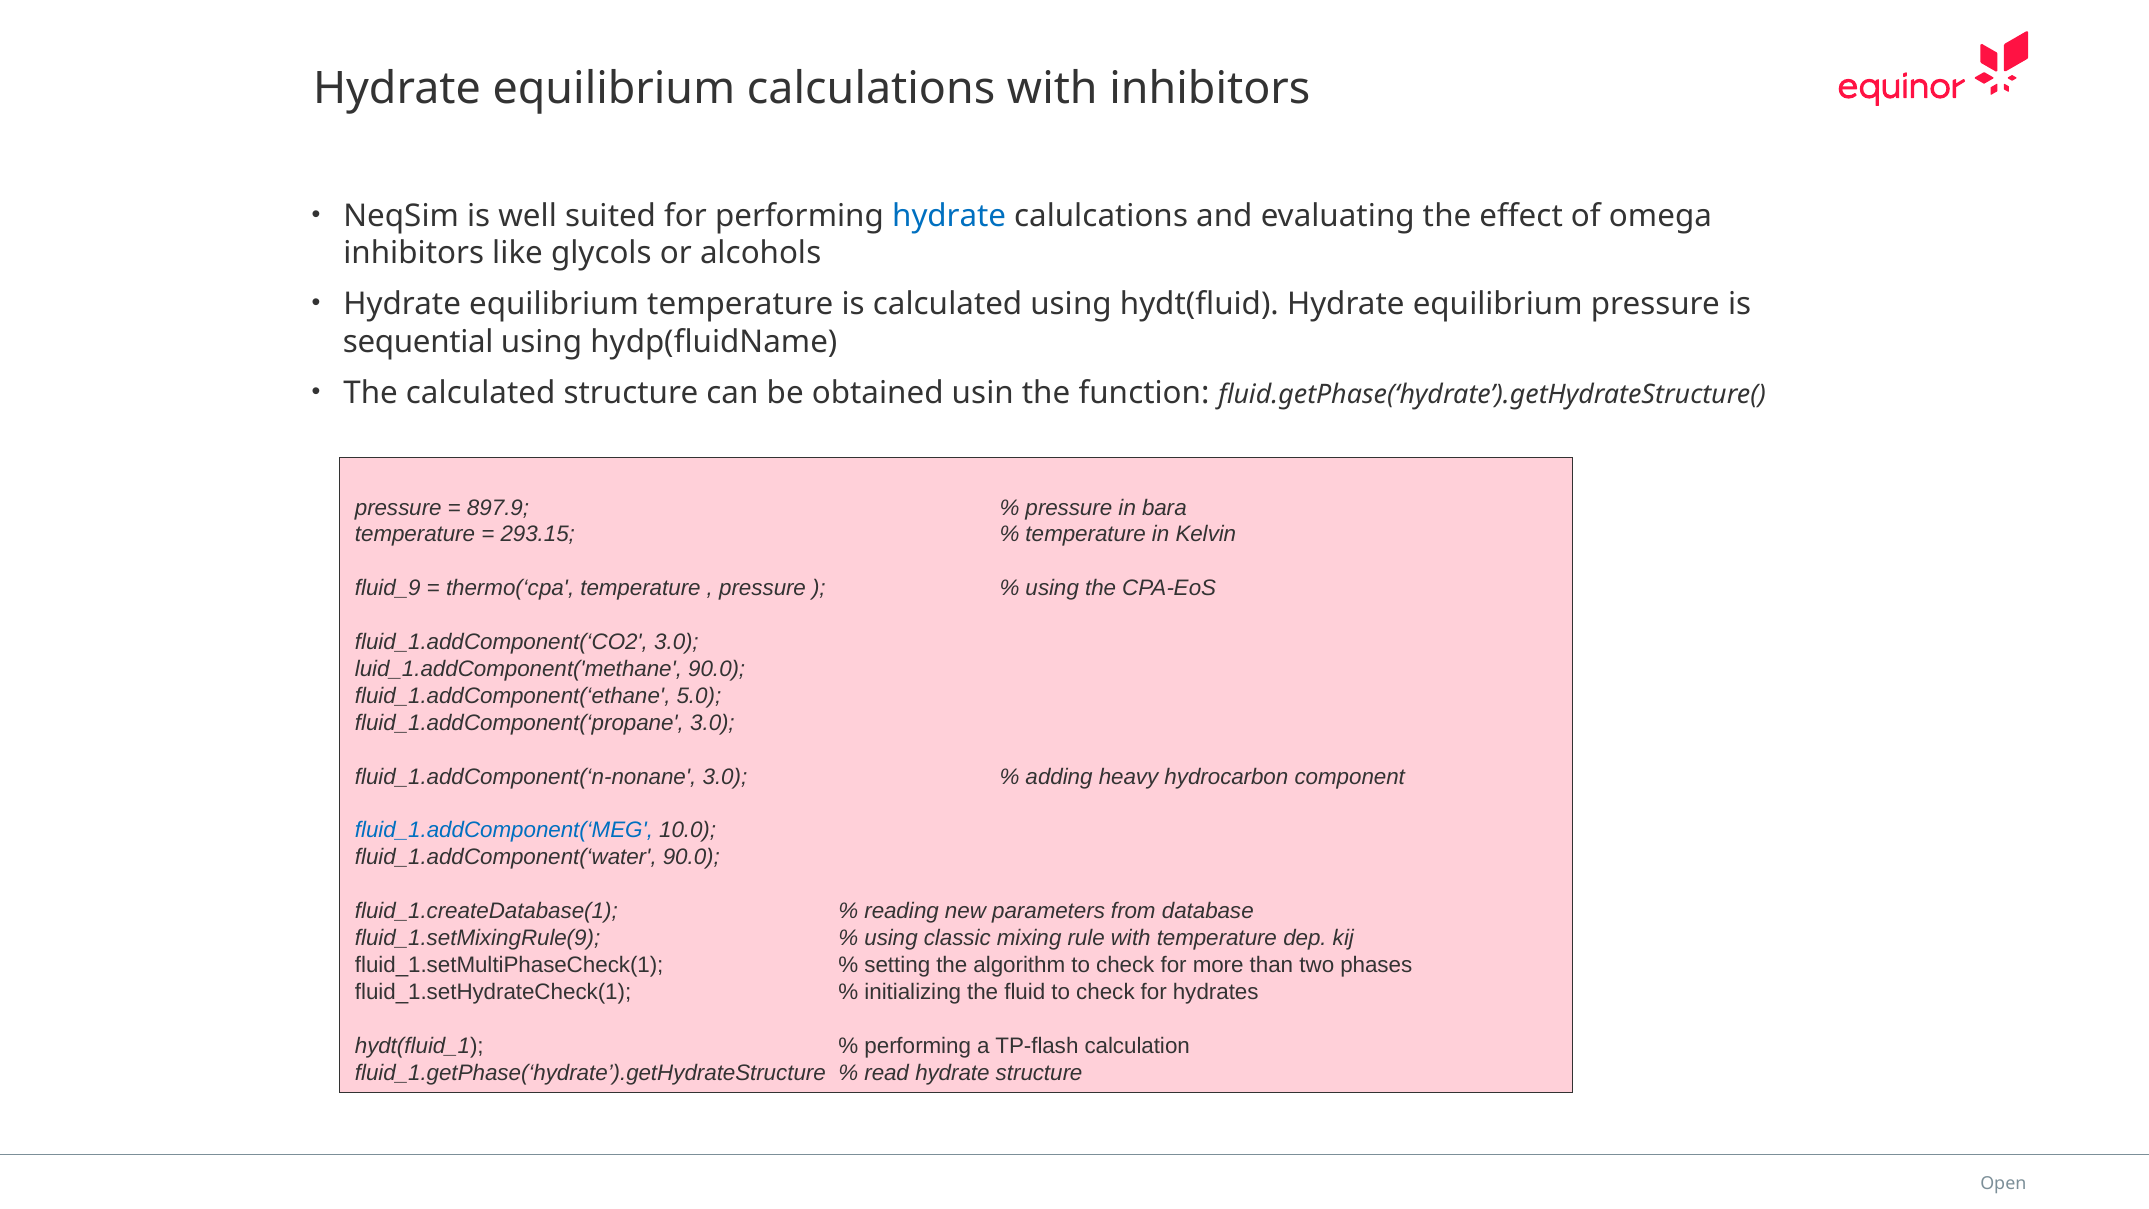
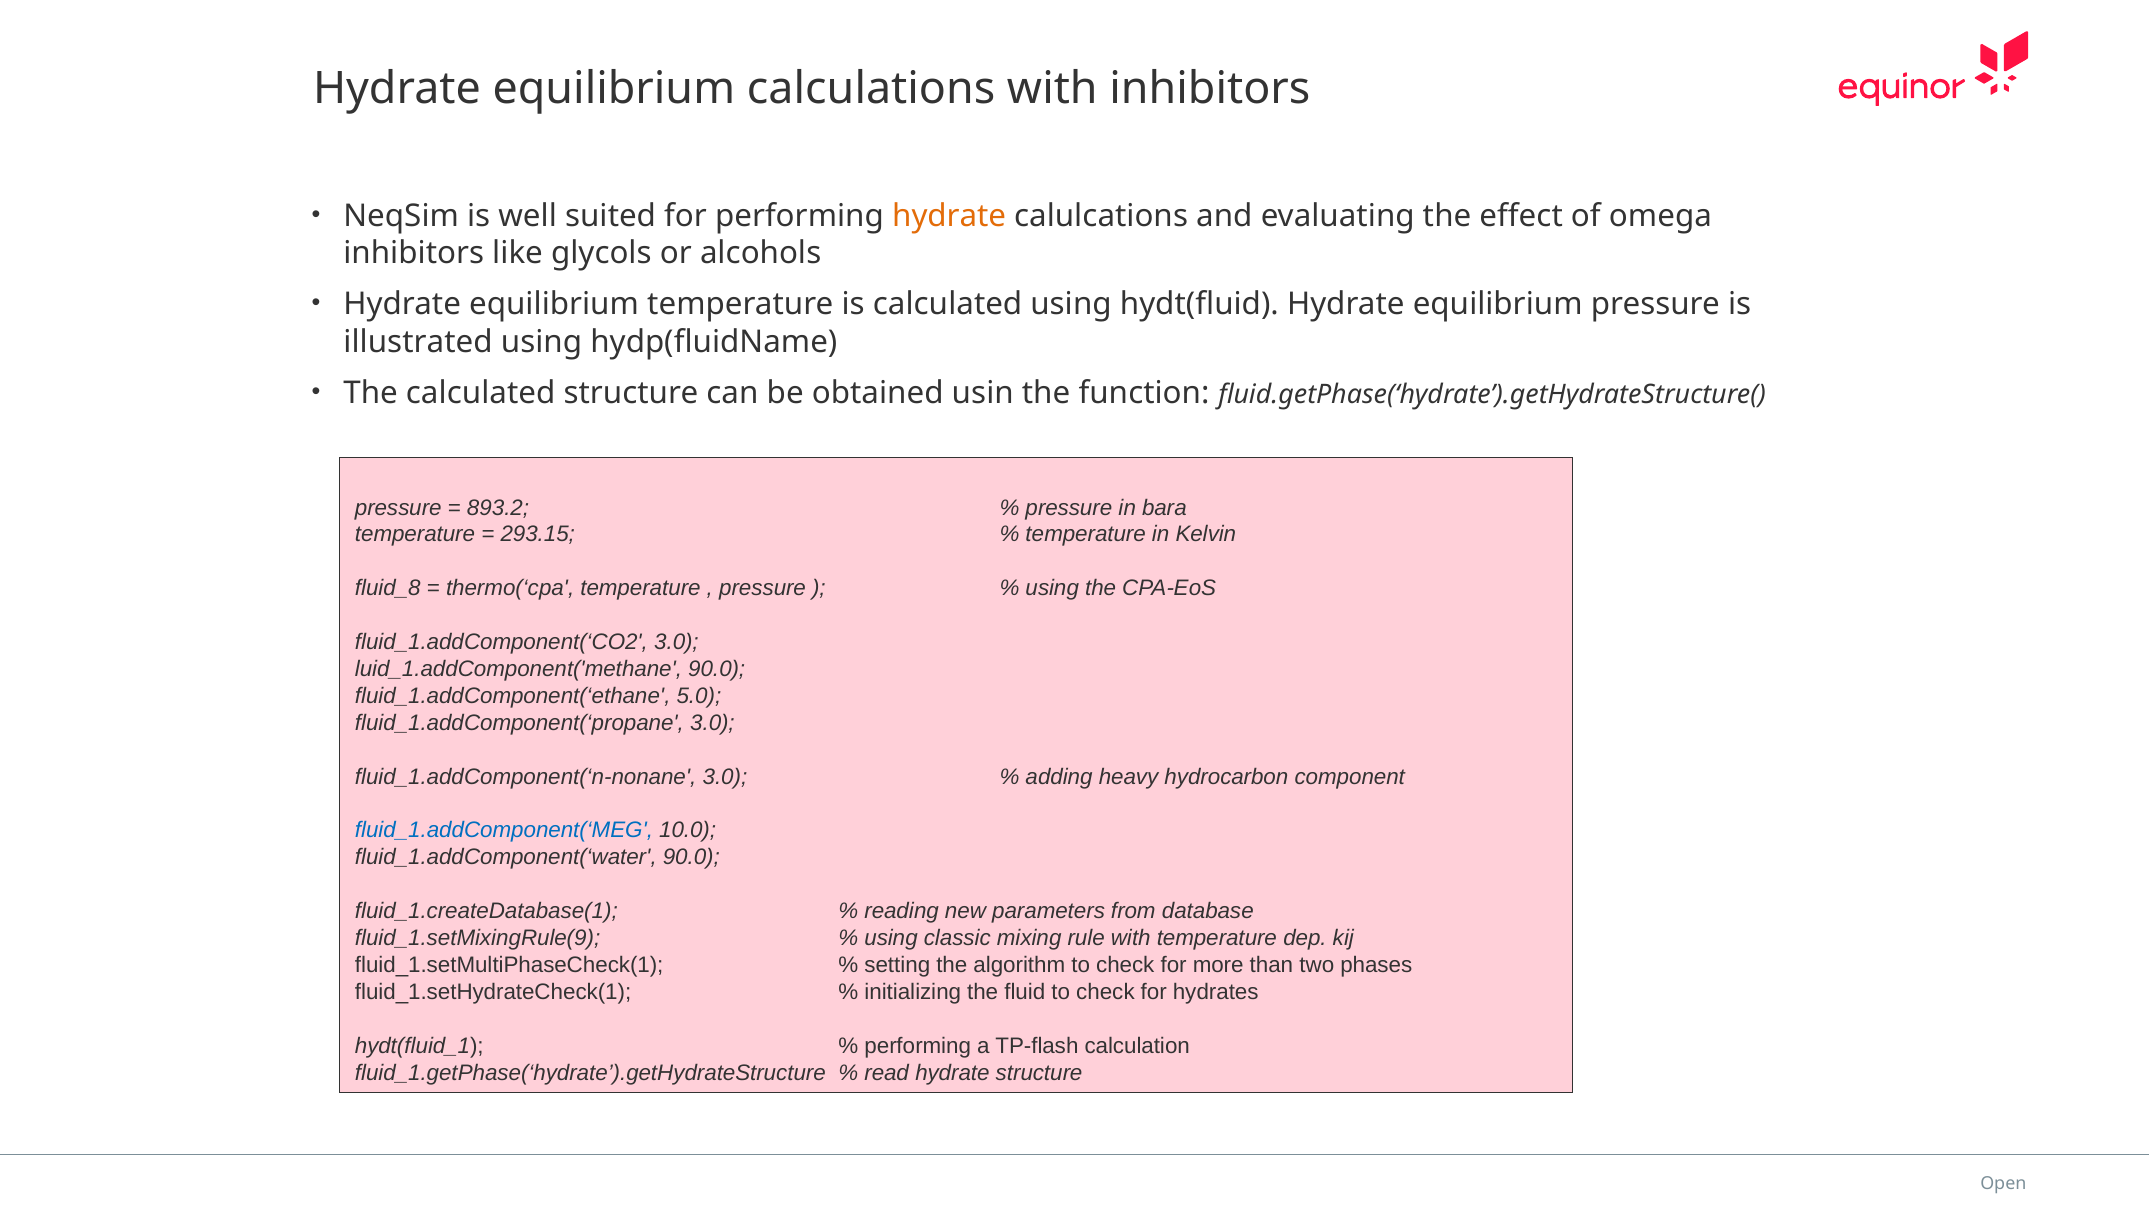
hydrate at (949, 216) colour: blue -> orange
sequential: sequential -> illustrated
897.9: 897.9 -> 893.2
fluid_9: fluid_9 -> fluid_8
